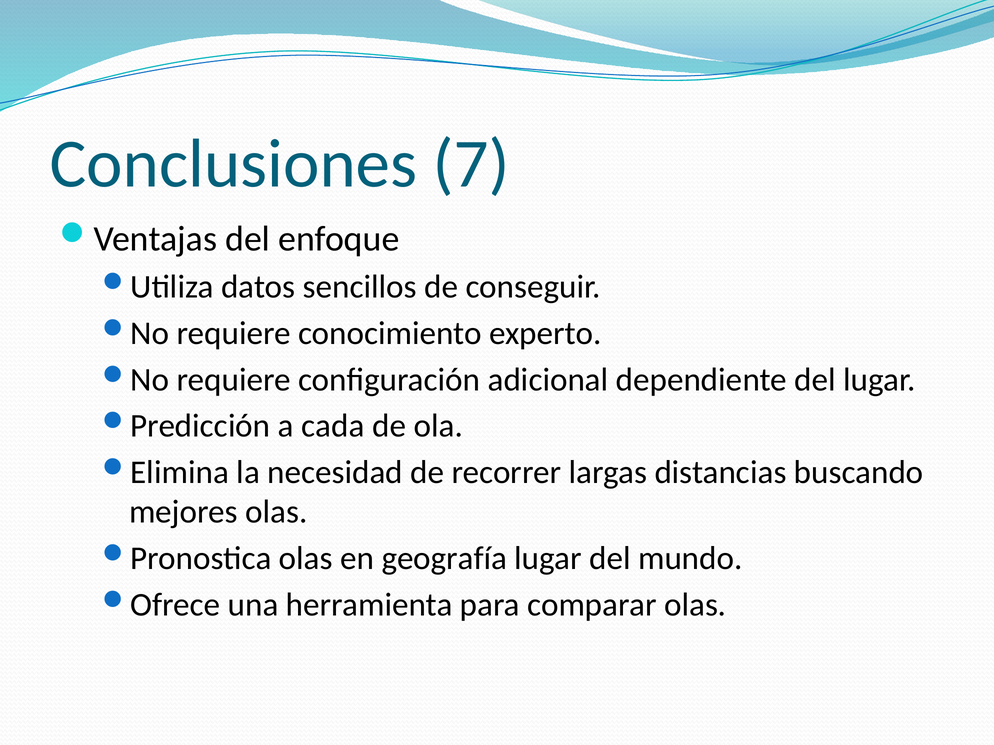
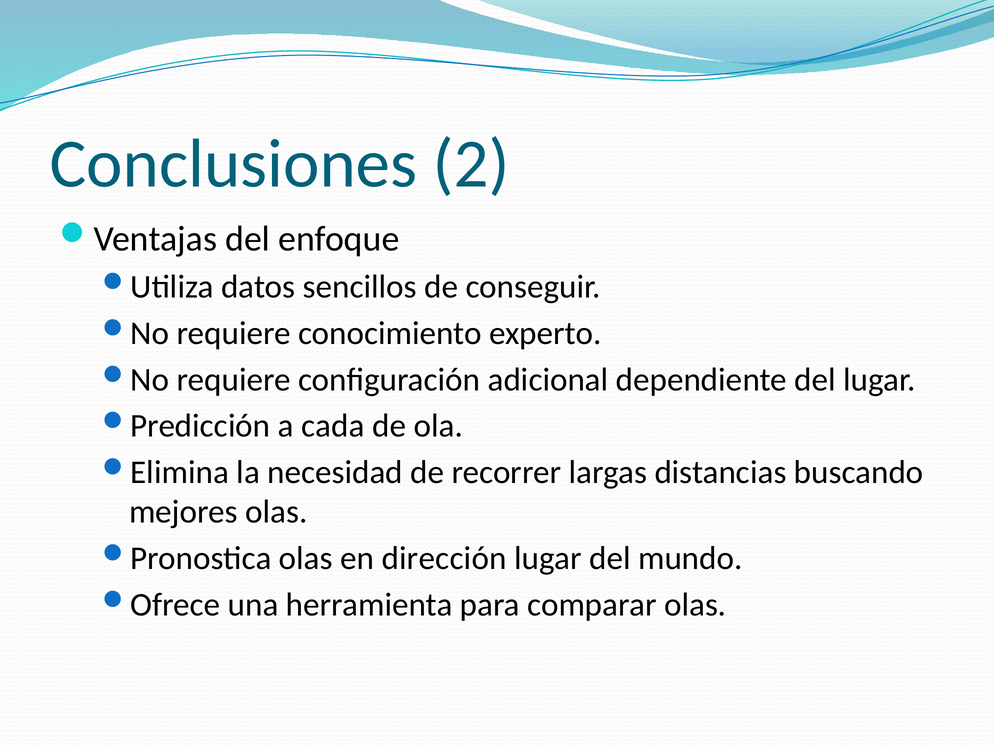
7: 7 -> 2
geografía: geografía -> dirección
